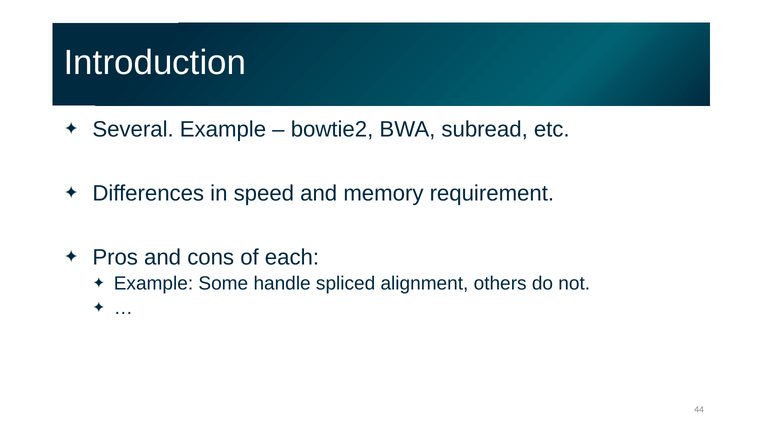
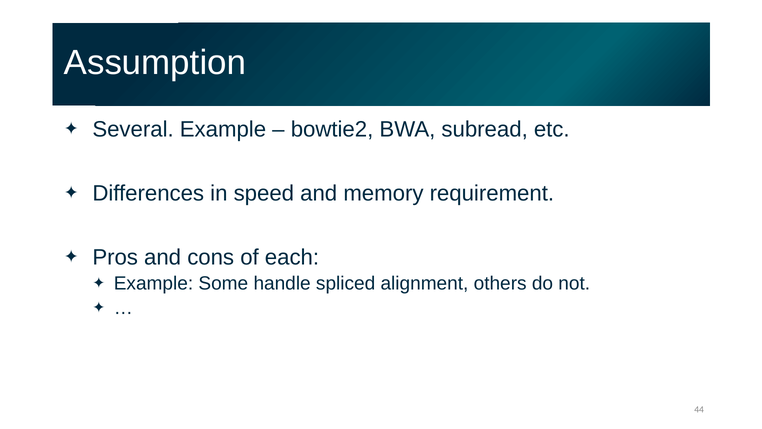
Introduction: Introduction -> Assumption
